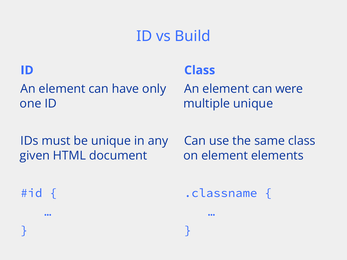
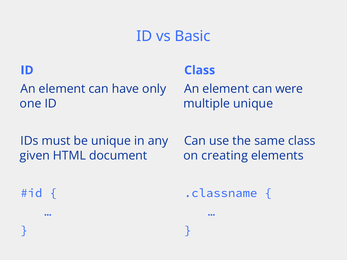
Build: Build -> Basic
on element: element -> creating
